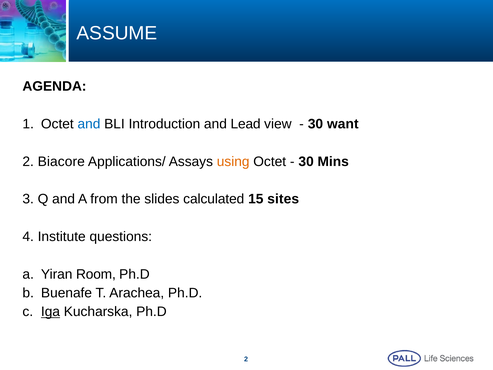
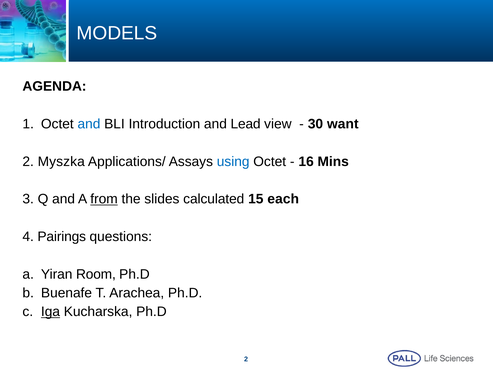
ASSUME: ASSUME -> MODELS
Biacore: Biacore -> Myszka
using colour: orange -> blue
30 at (306, 161): 30 -> 16
from underline: none -> present
sites: sites -> each
Institute: Institute -> Pairings
